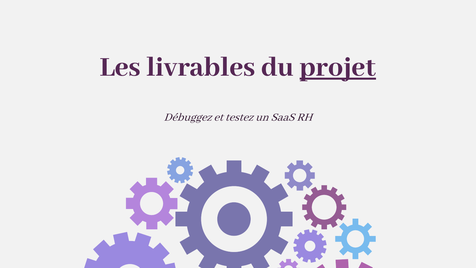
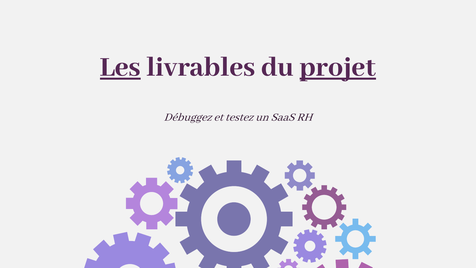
Les underline: none -> present
